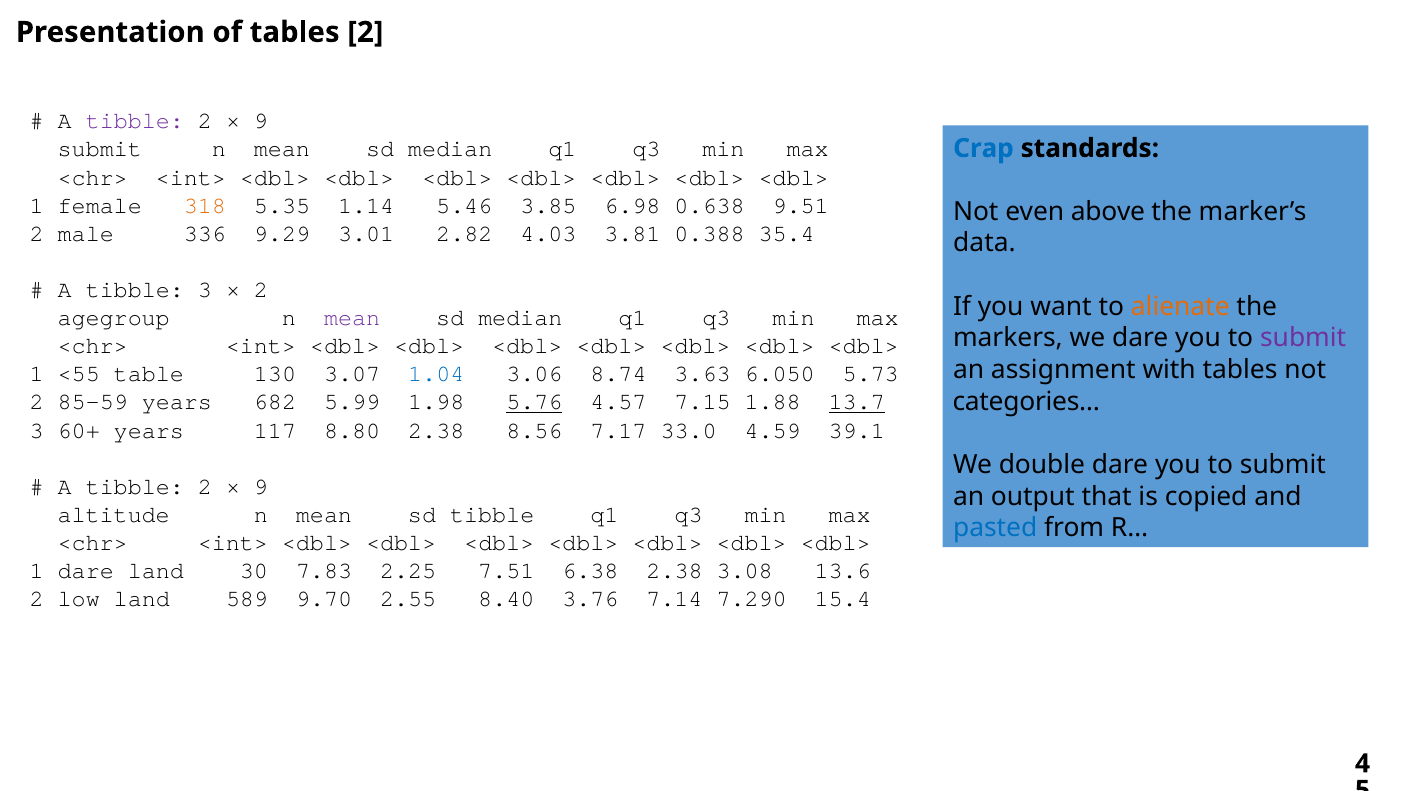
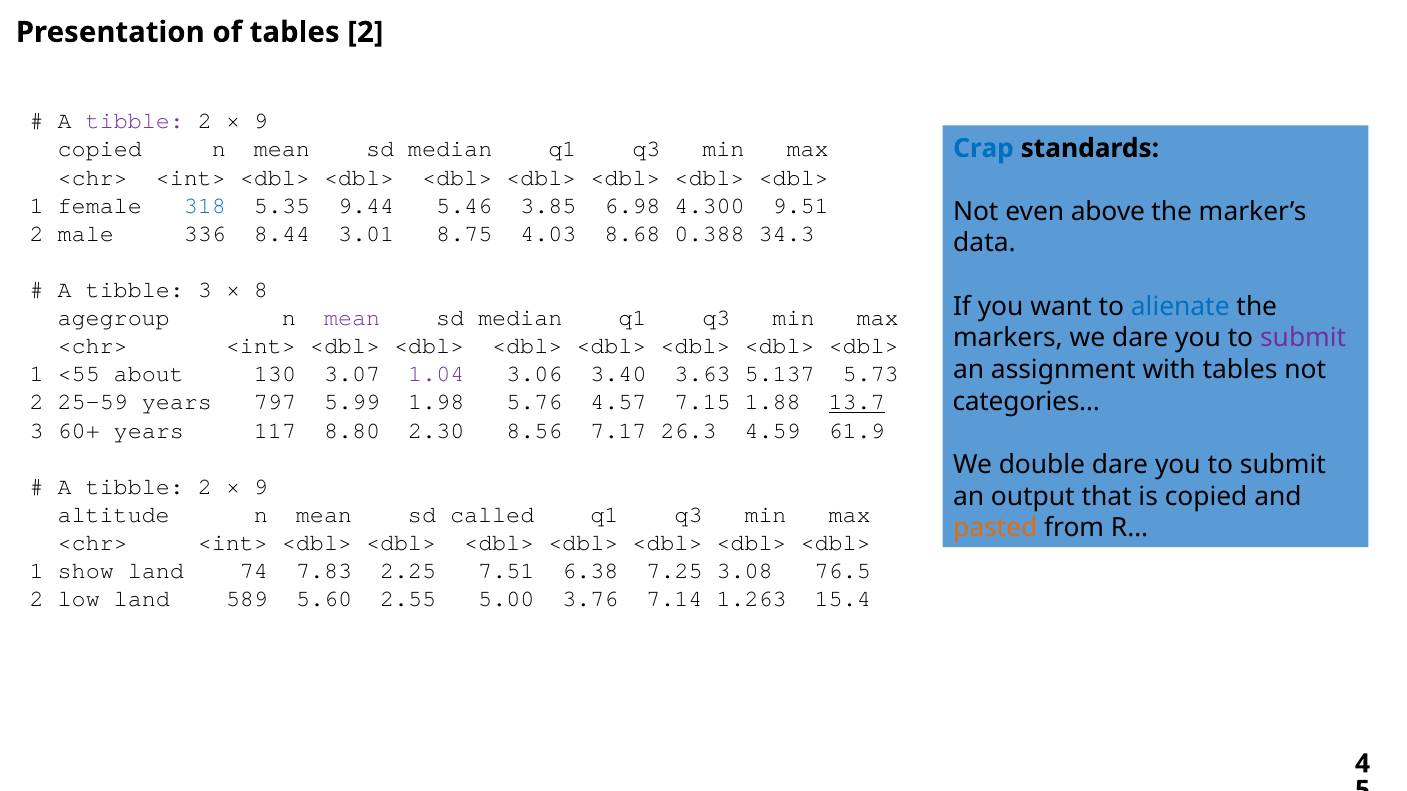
submit at (100, 149): submit -> copied
318 colour: orange -> blue
1.14: 1.14 -> 9.44
0.638: 0.638 -> 4.300
9.29: 9.29 -> 8.44
2.82: 2.82 -> 8.75
3.81: 3.81 -> 8.68
35.4: 35.4 -> 34.3
2 at (261, 290): 2 -> 8
alienate colour: orange -> blue
table: table -> about
1.04 colour: blue -> purple
8.74: 8.74 -> 3.40
6.050: 6.050 -> 5.137
85-59: 85-59 -> 25-59
682: 682 -> 797
5.76 underline: present -> none
8.80 2.38: 2.38 -> 2.30
33.0: 33.0 -> 26.3
39.1: 39.1 -> 61.9
sd tibble: tibble -> called
pasted colour: blue -> orange
1 dare: dare -> show
30: 30 -> 74
6.38 2.38: 2.38 -> 7.25
13.6: 13.6 -> 76.5
9.70: 9.70 -> 5.60
8.40: 8.40 -> 5.00
7.290: 7.290 -> 1.263
